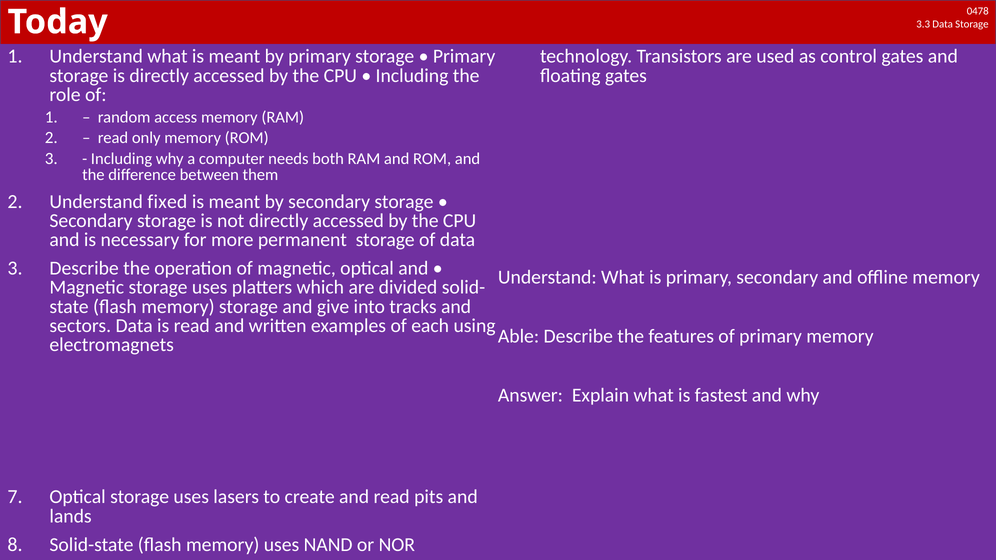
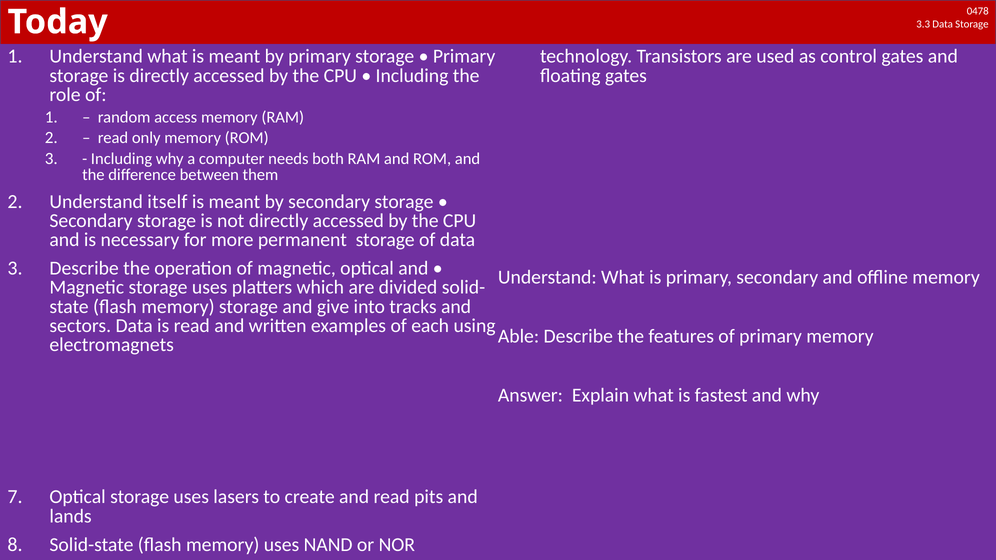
fixed: fixed -> itself
